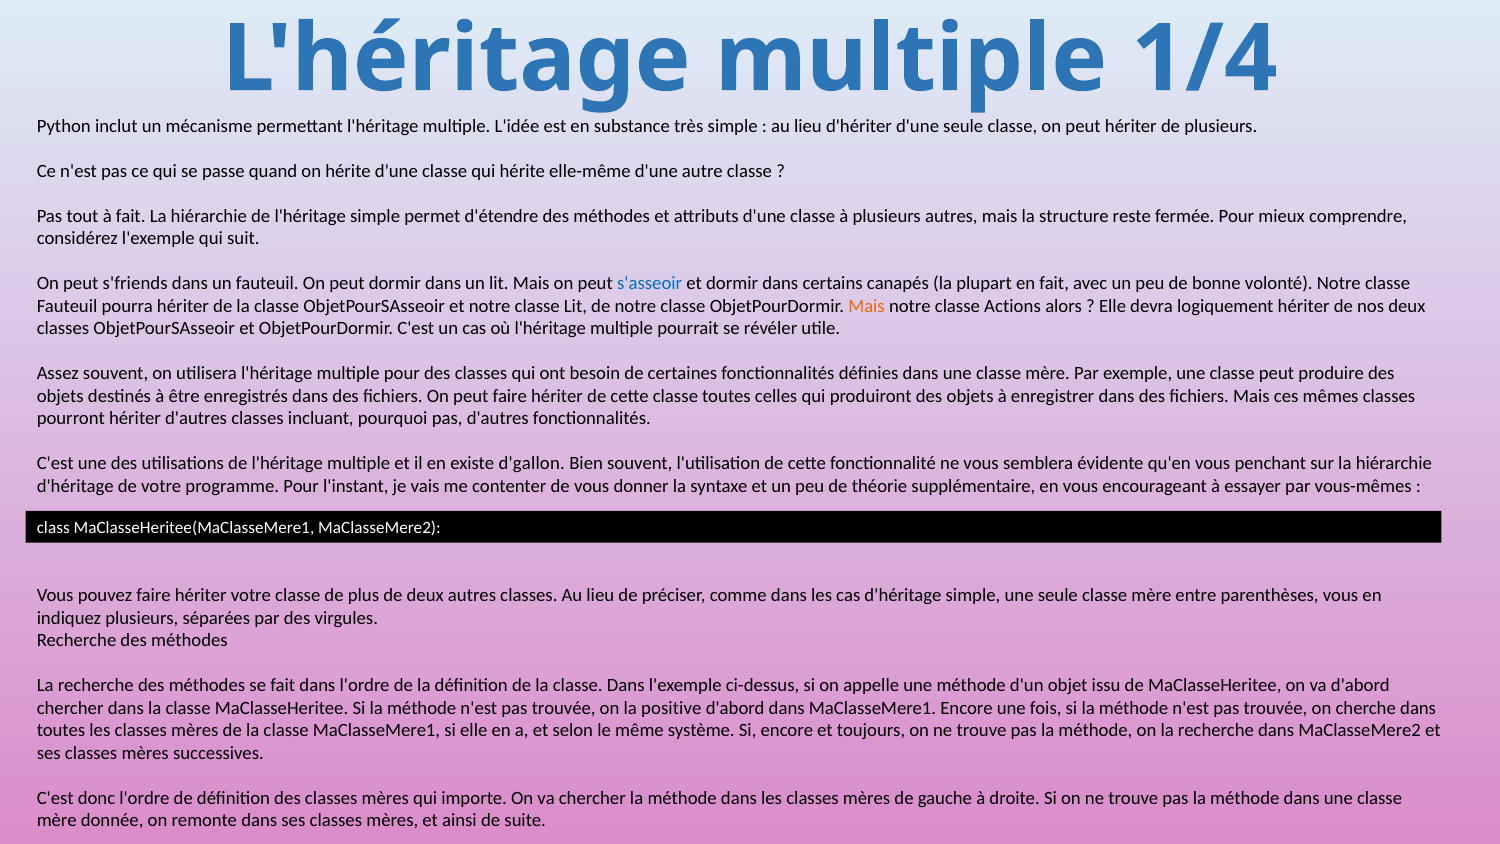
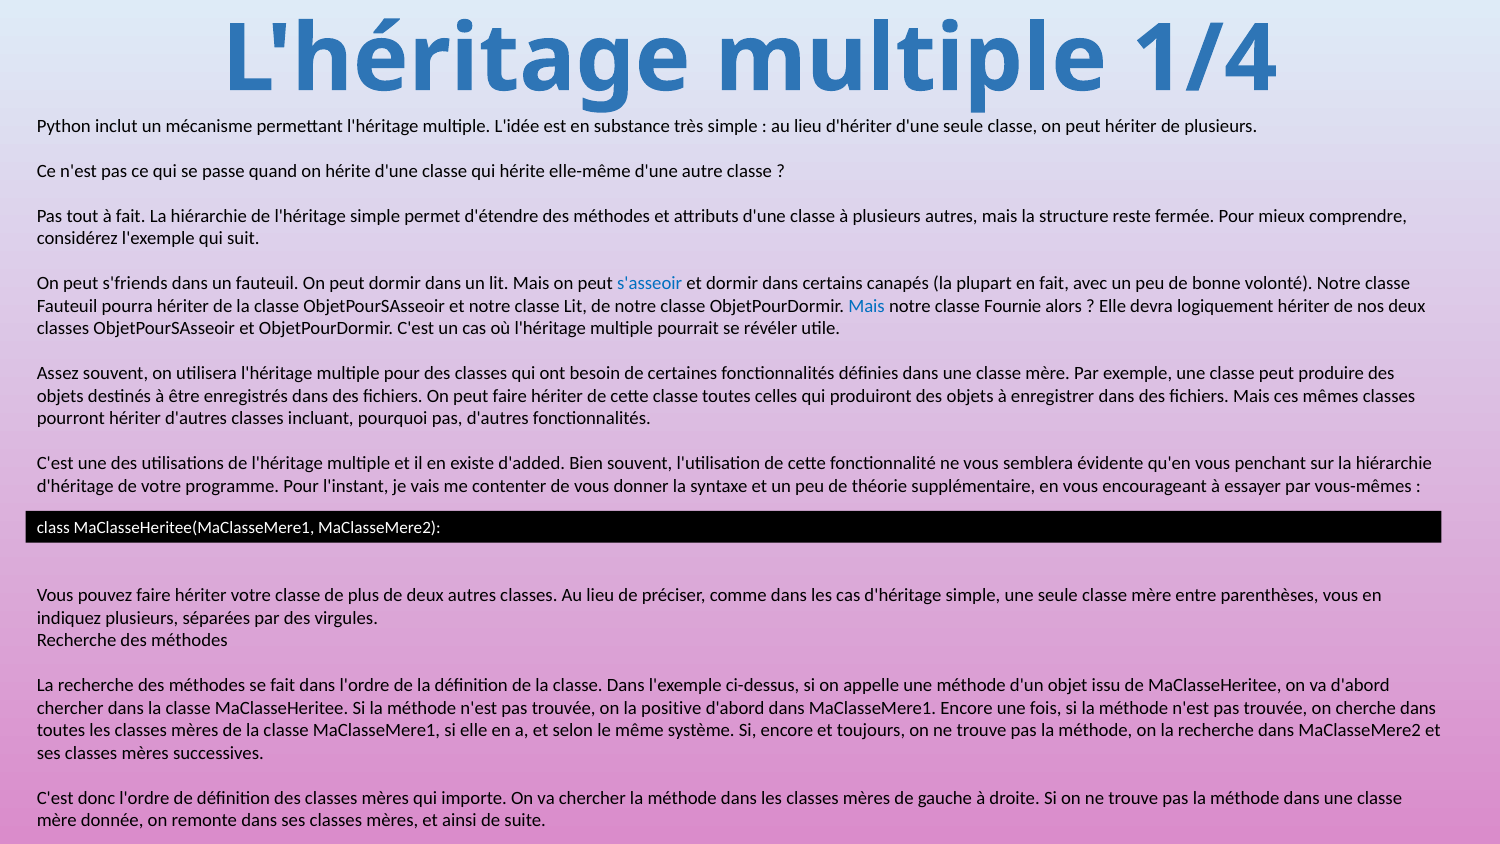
Mais at (867, 306) colour: orange -> blue
Actions: Actions -> Fournie
d'gallon: d'gallon -> d'added
